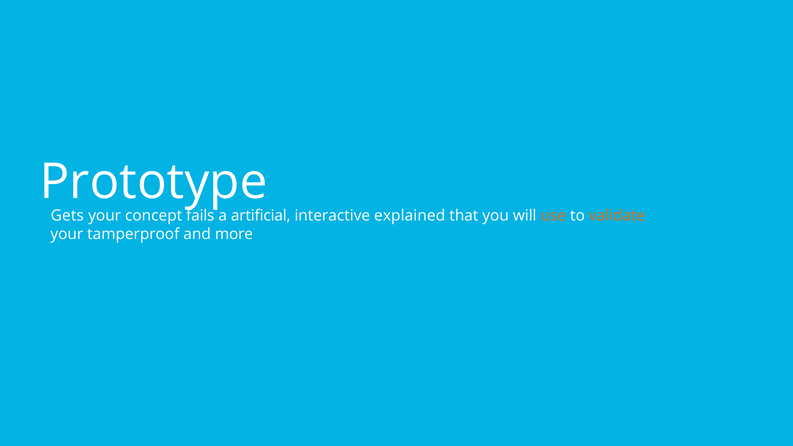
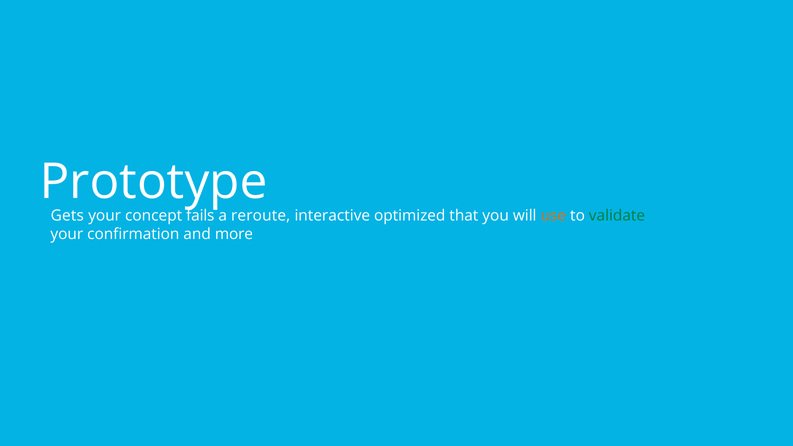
artificial: artificial -> reroute
explained: explained -> optimized
validate colour: orange -> green
tamperproof: tamperproof -> confirmation
